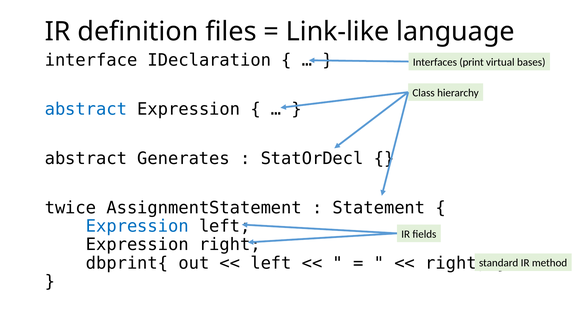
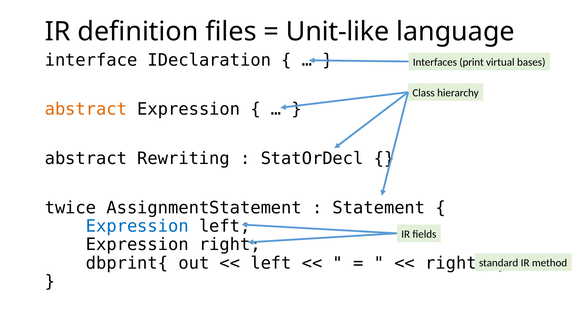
Link-like: Link-like -> Unit-like
abstract at (86, 109) colour: blue -> orange
Generates: Generates -> Rewriting
